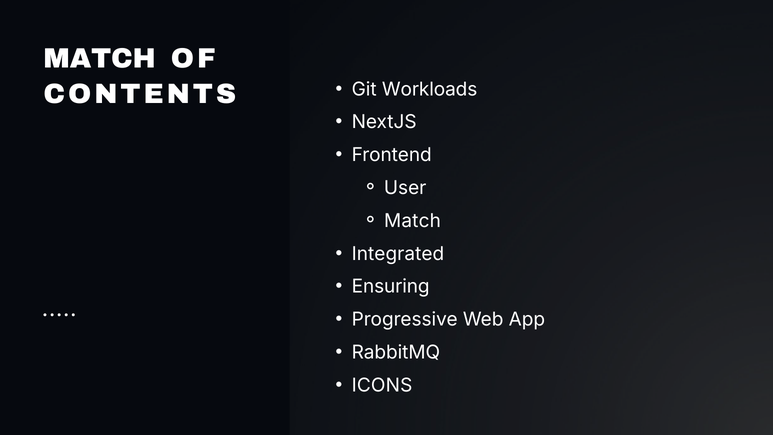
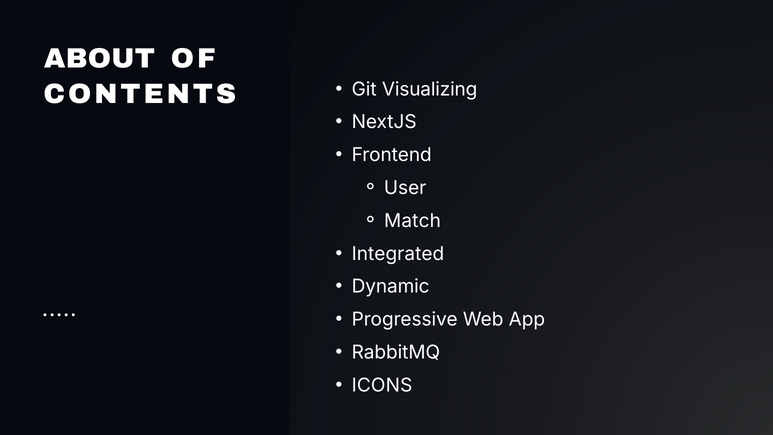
MATCH at (100, 58): MATCH -> ABOUT
Workloads: Workloads -> Visualizing
Ensuring: Ensuring -> Dynamic
